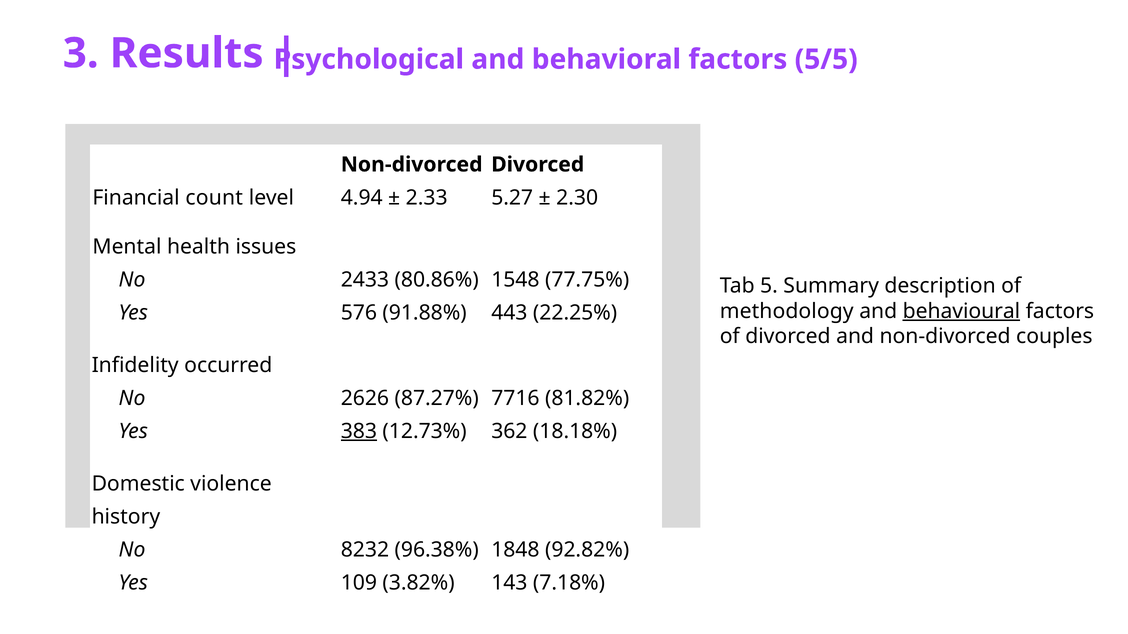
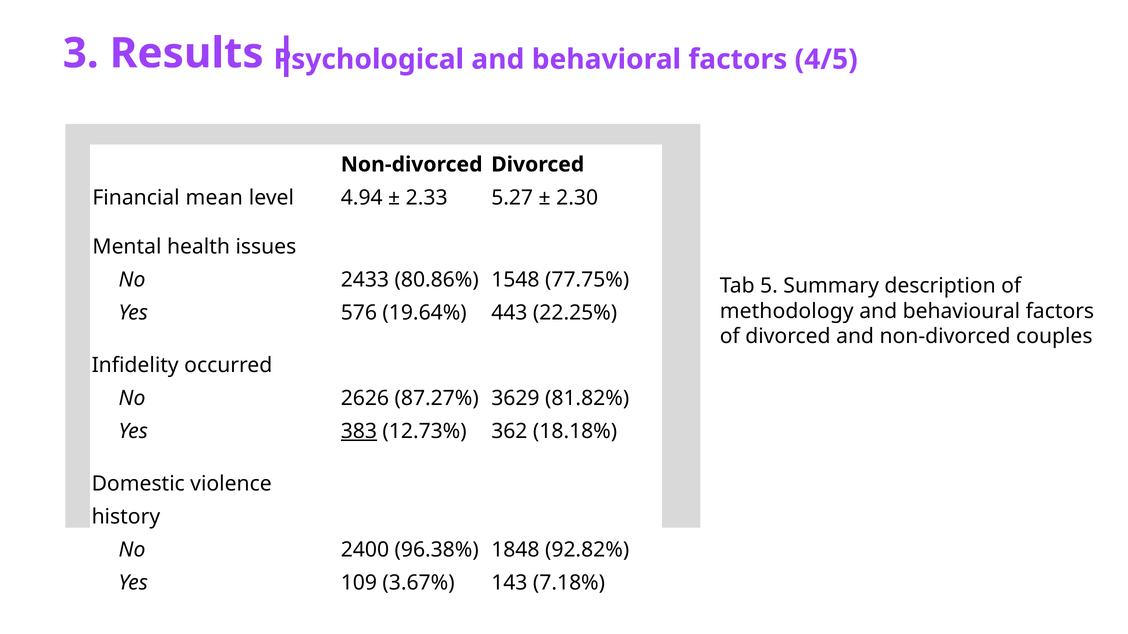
5/5: 5/5 -> 4/5
count: count -> mean
behavioural underline: present -> none
91.88%: 91.88% -> 19.64%
7716: 7716 -> 3629
8232: 8232 -> 2400
3.82%: 3.82% -> 3.67%
